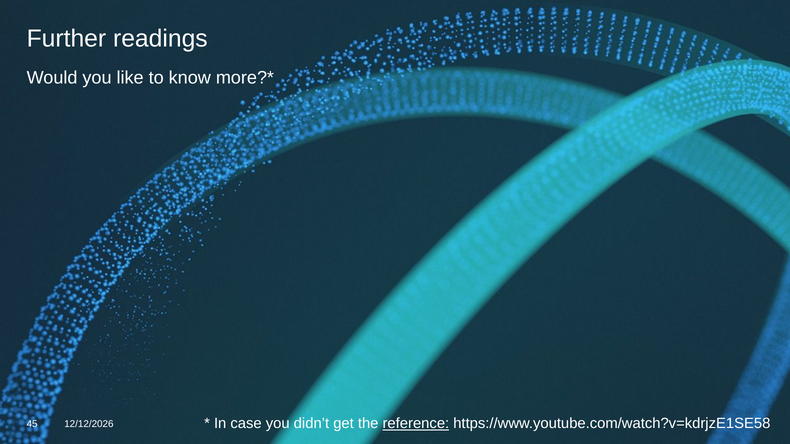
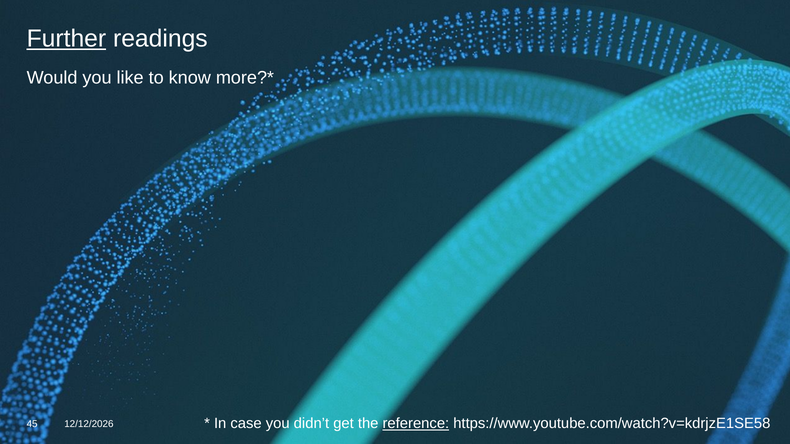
Further underline: none -> present
